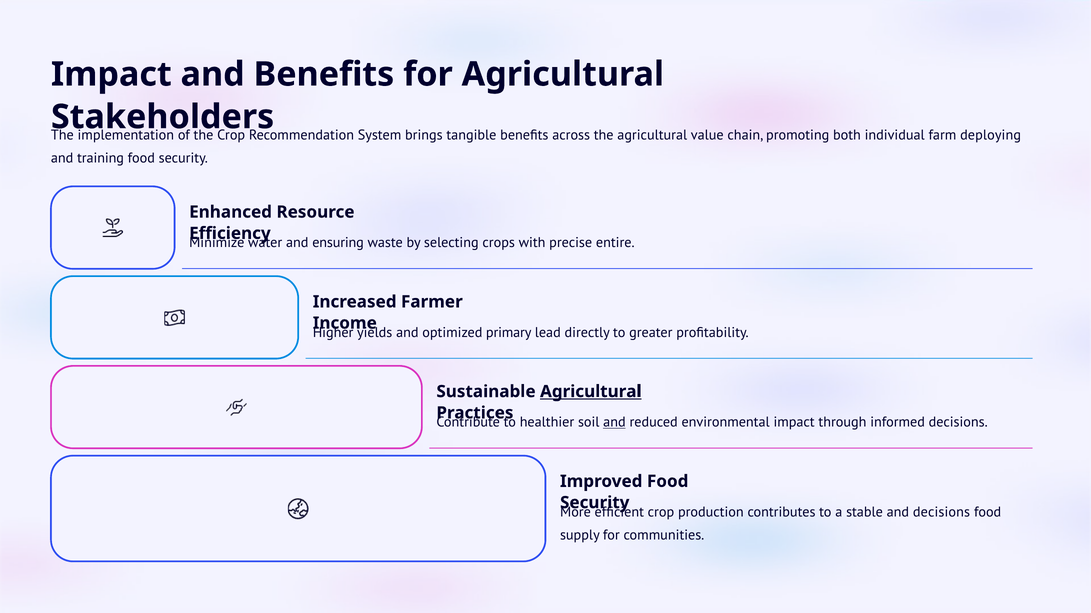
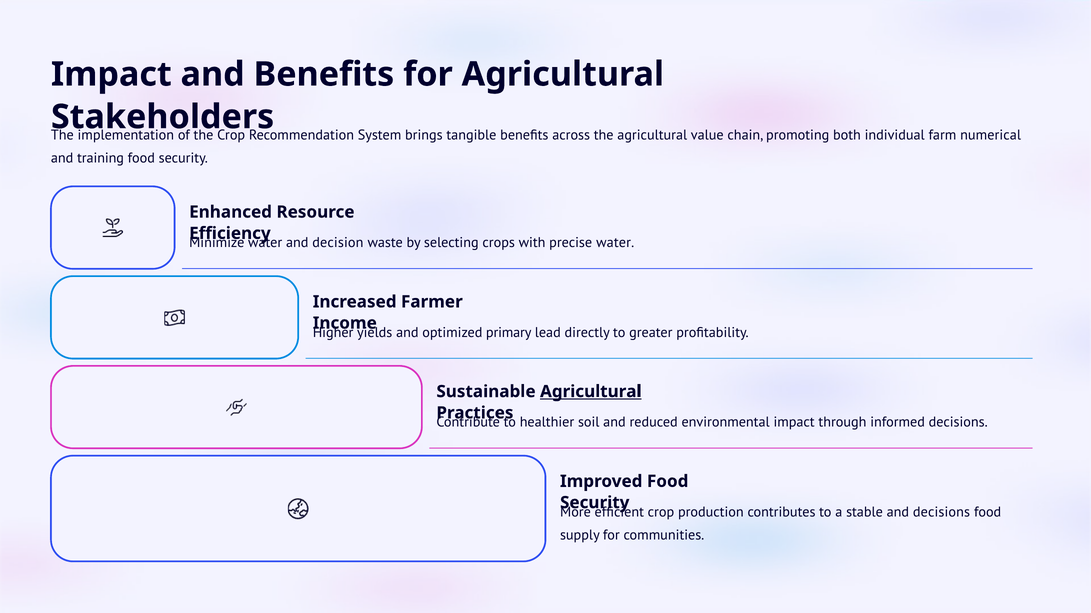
deploying: deploying -> numerical
ensuring: ensuring -> decision
precise entire: entire -> water
and at (614, 423) underline: present -> none
